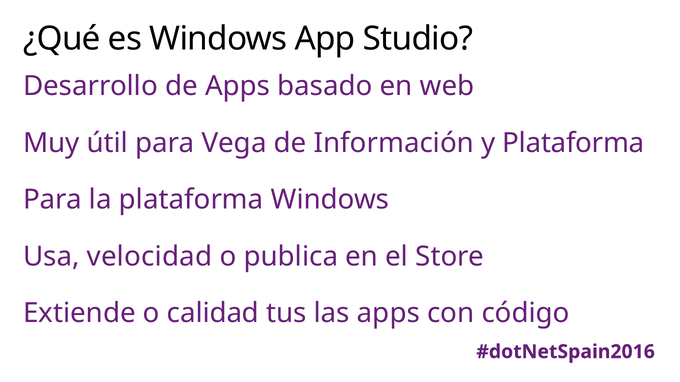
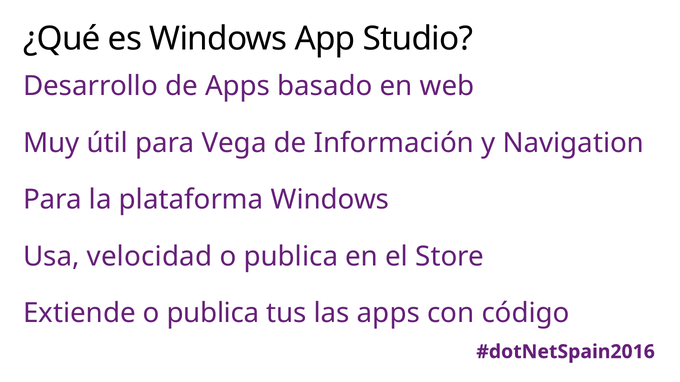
y Plataforma: Plataforma -> Navigation
Extiende o calidad: calidad -> publica
